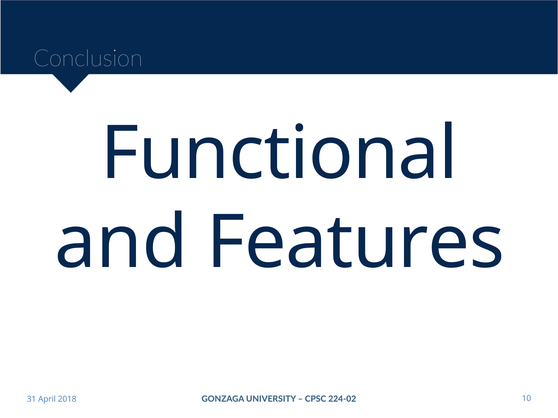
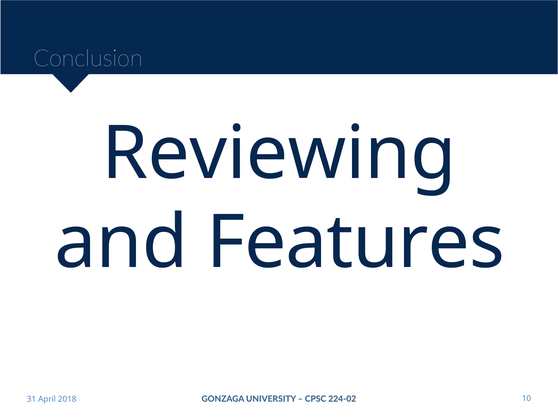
Functional: Functional -> Reviewing
